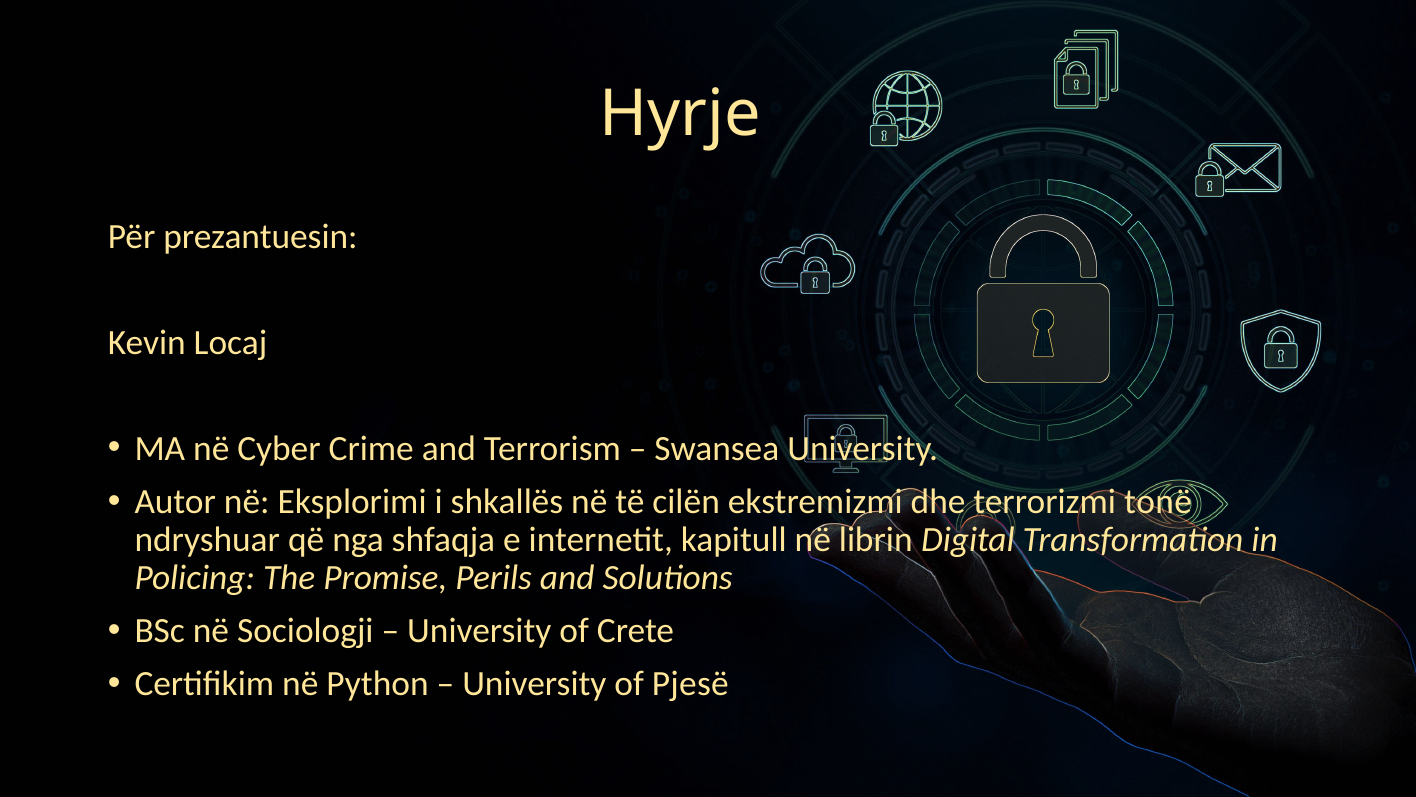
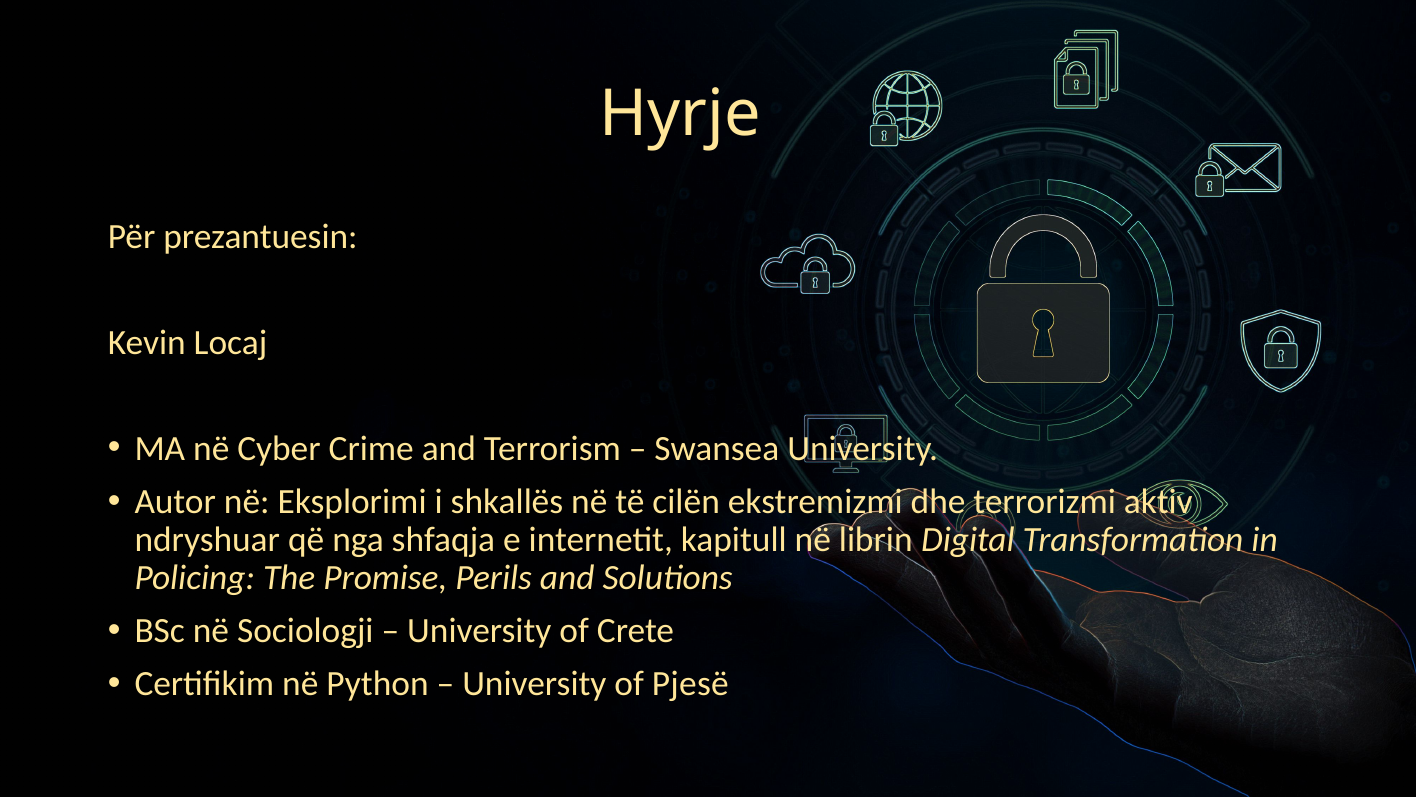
tonë: tonë -> aktiv
